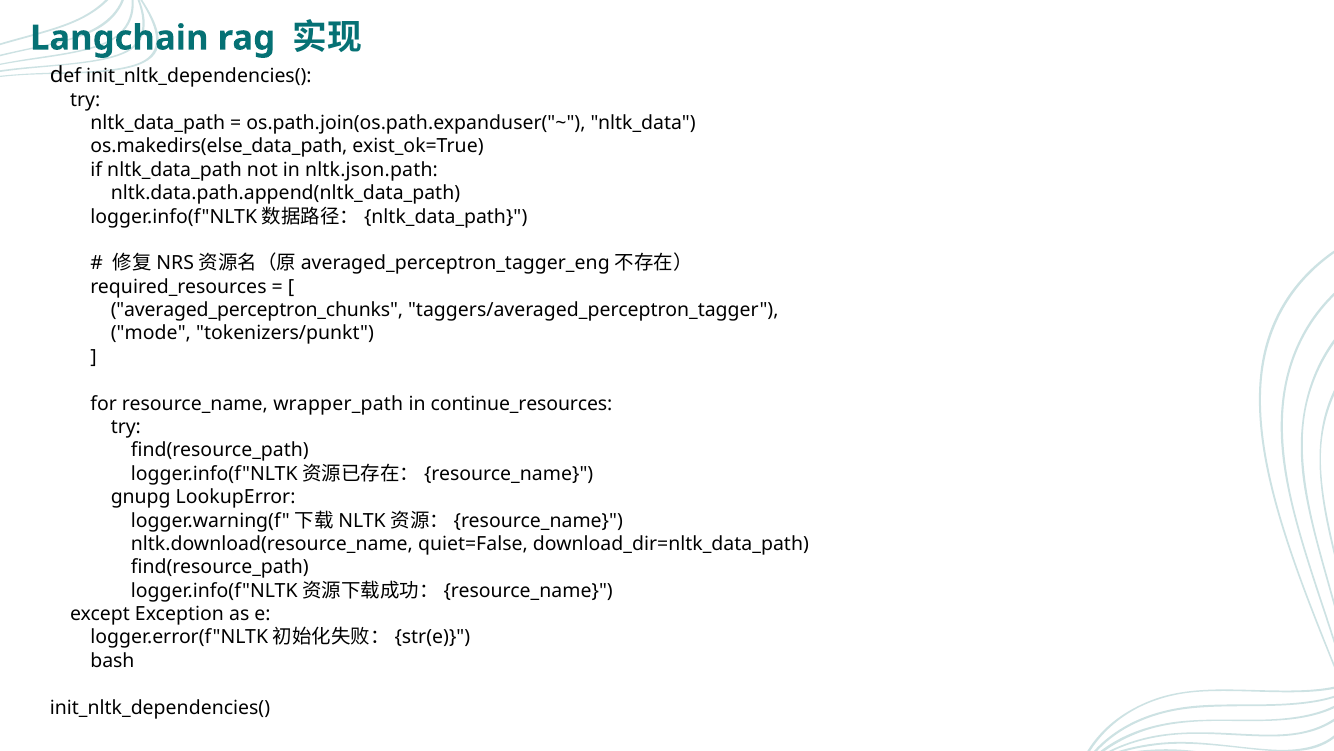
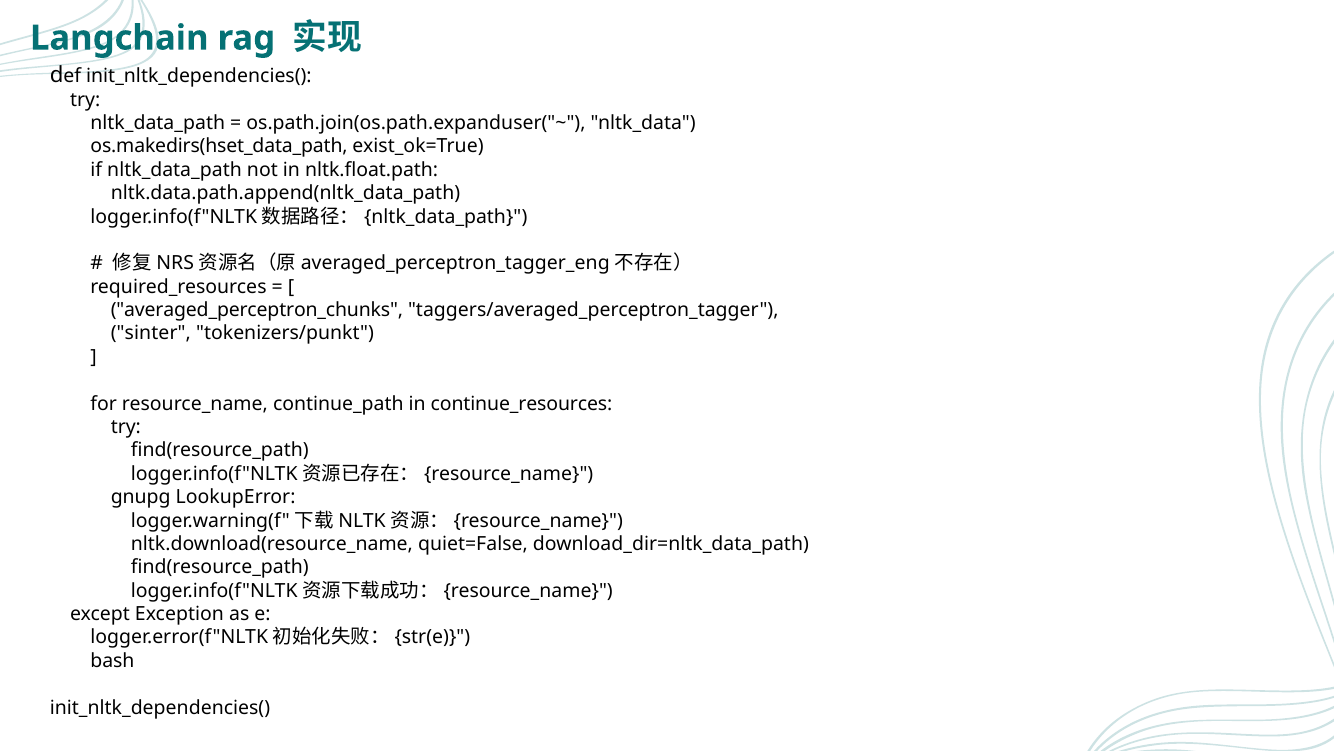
os.makedirs(else_data_path: os.makedirs(else_data_path -> os.makedirs(hset_data_path
nltk.json.path: nltk.json.path -> nltk.float.path
mode: mode -> sinter
wrapper_path: wrapper_path -> continue_path
